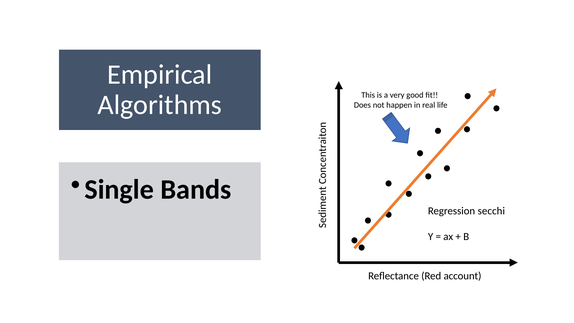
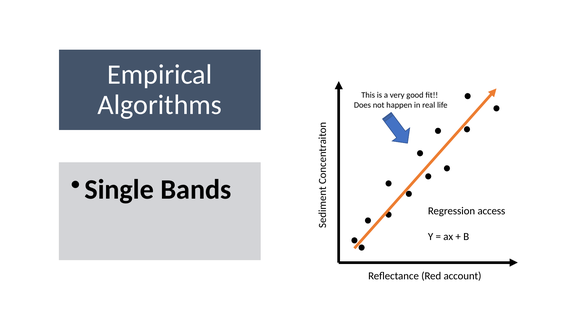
secchi: secchi -> access
